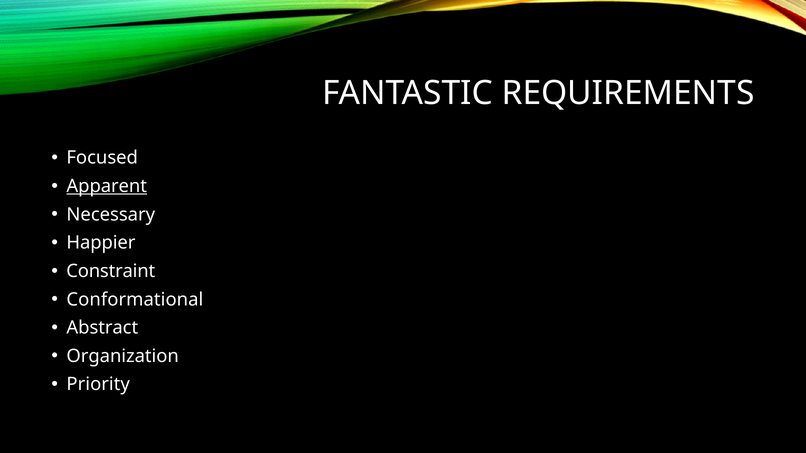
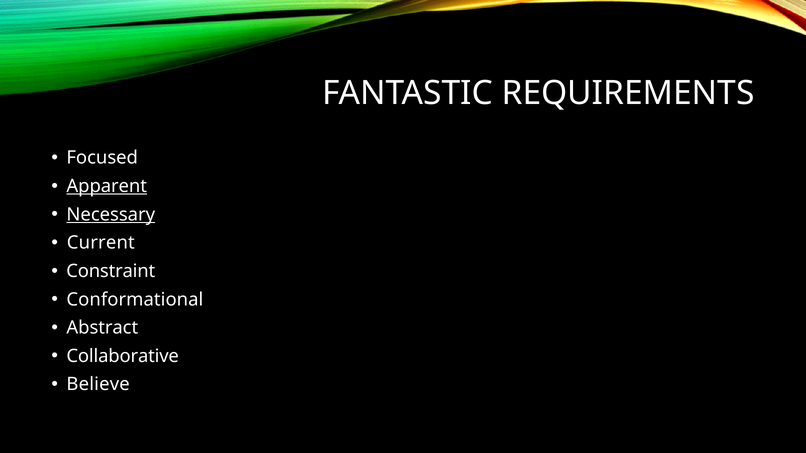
Necessary underline: none -> present
Happier: Happier -> Current
Organization: Organization -> Collaborative
Priority: Priority -> Believe
